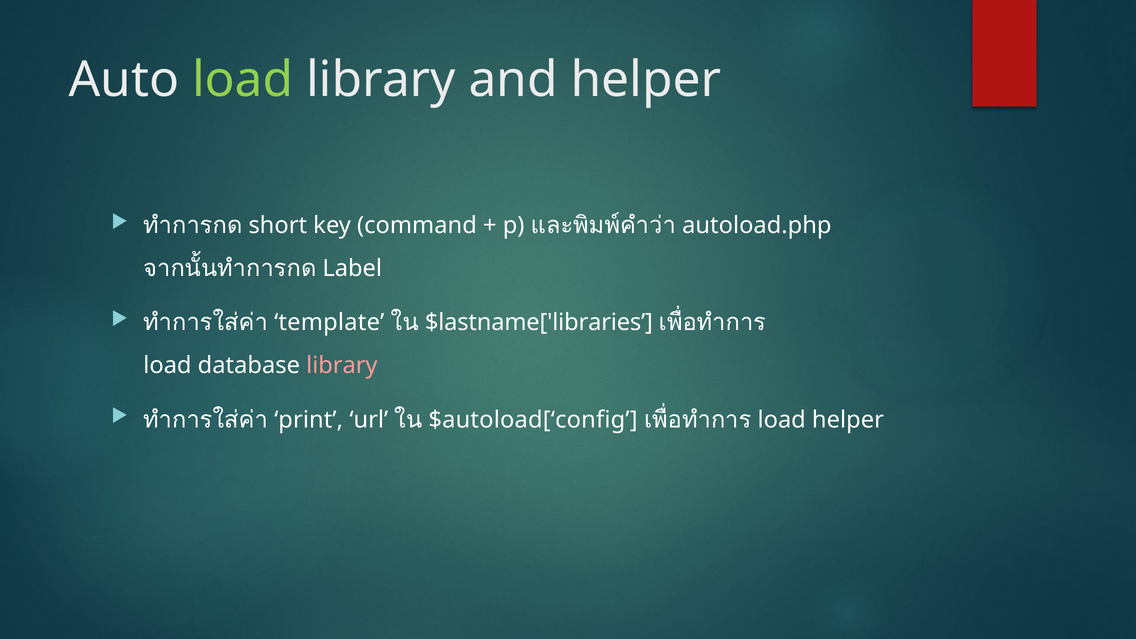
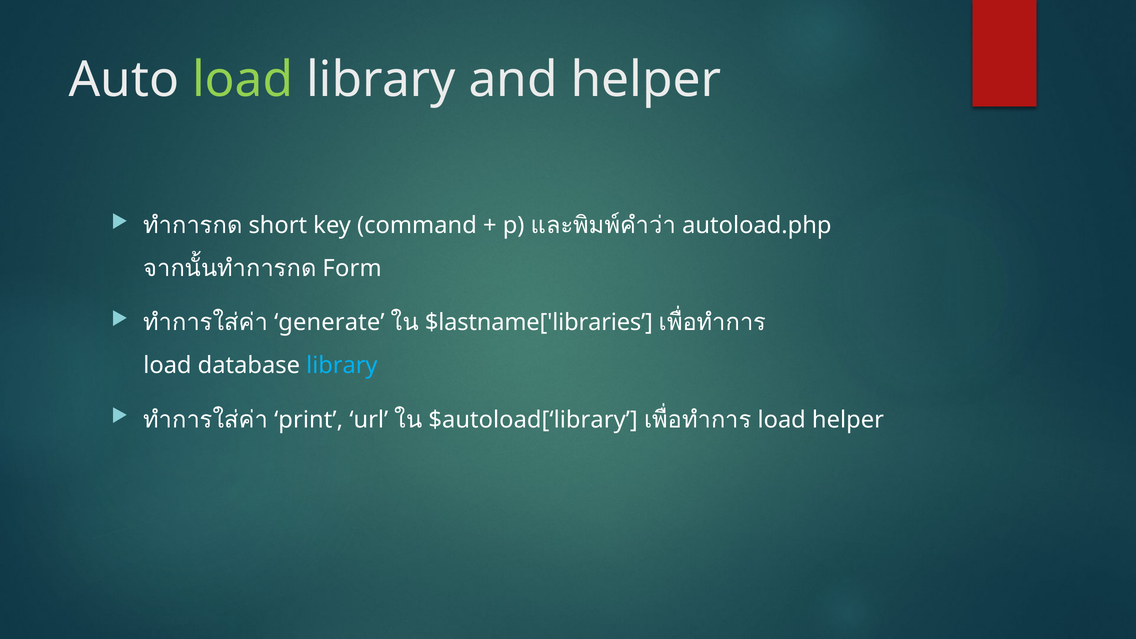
Label: Label -> Form
template: template -> generate
library at (342, 365) colour: pink -> light blue
$autoload[‘config: $autoload[‘config -> $autoload[‘library
